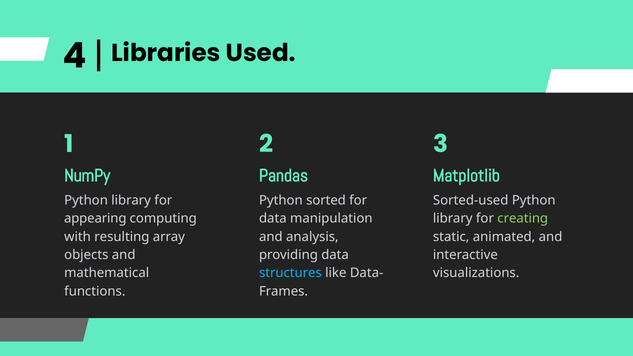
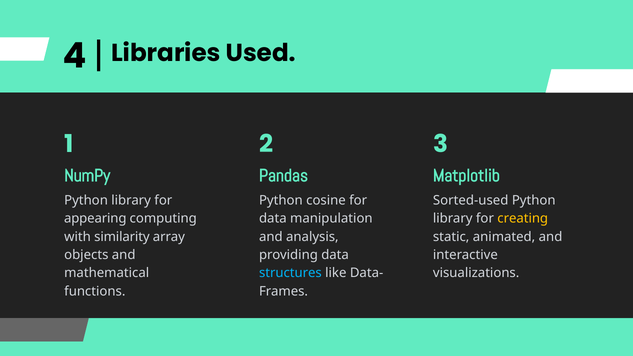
sorted: sorted -> cosine
creating colour: light green -> yellow
resulting: resulting -> similarity
